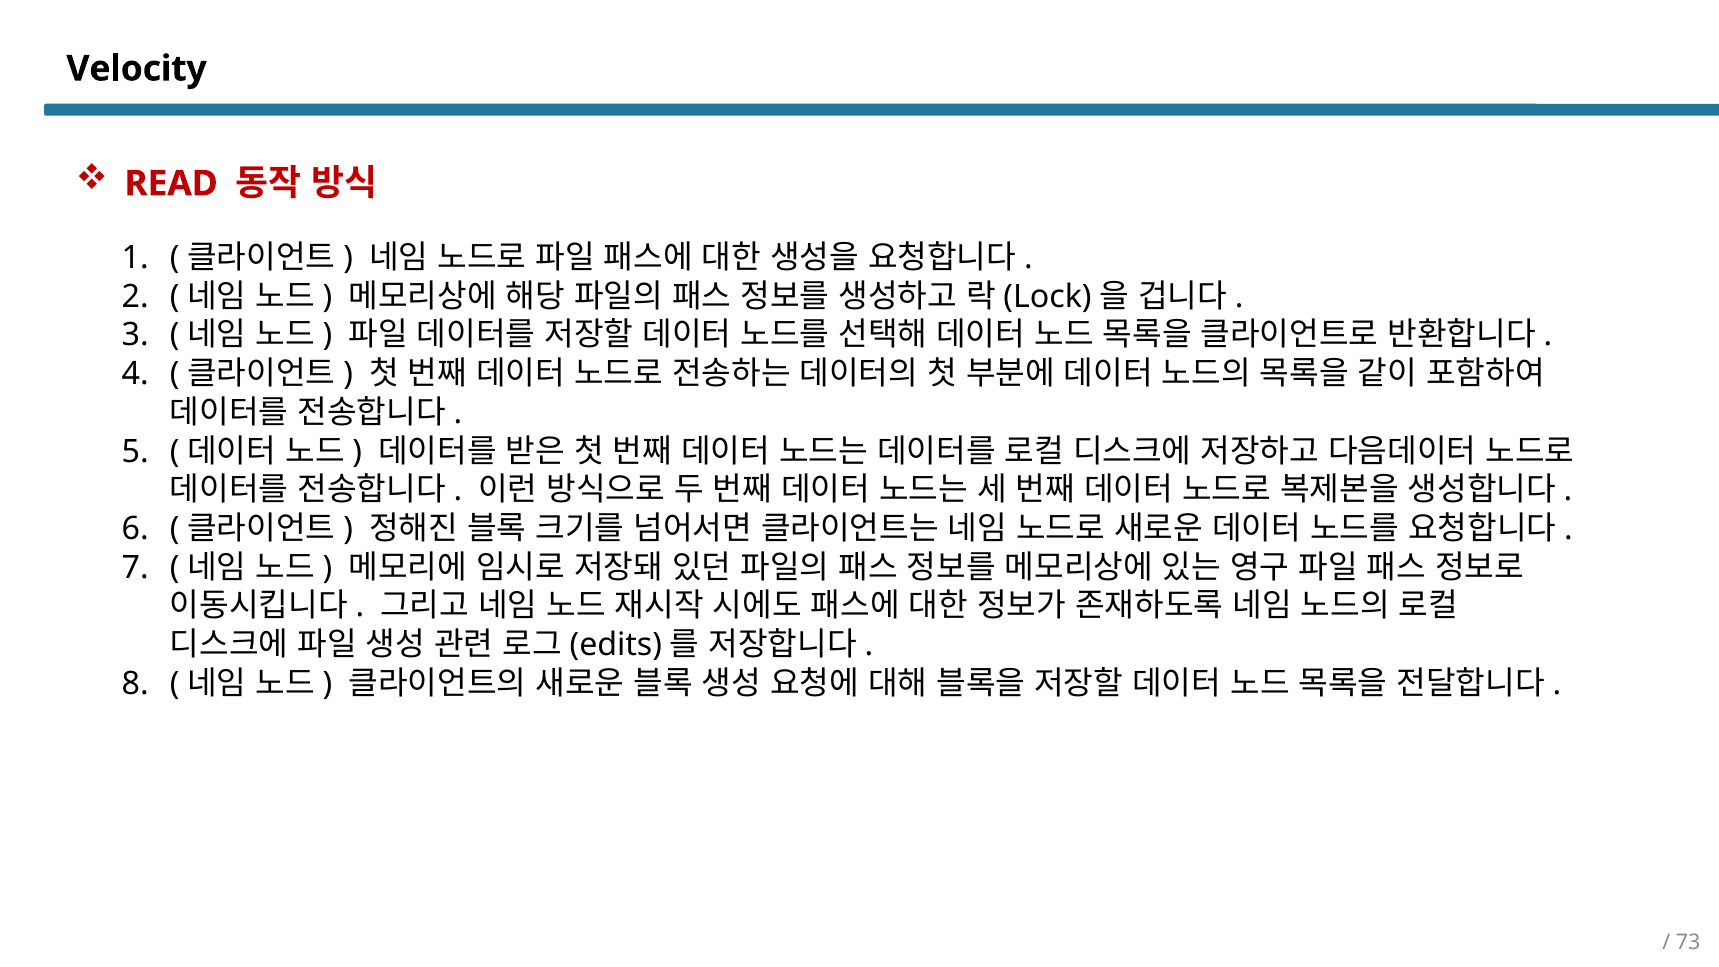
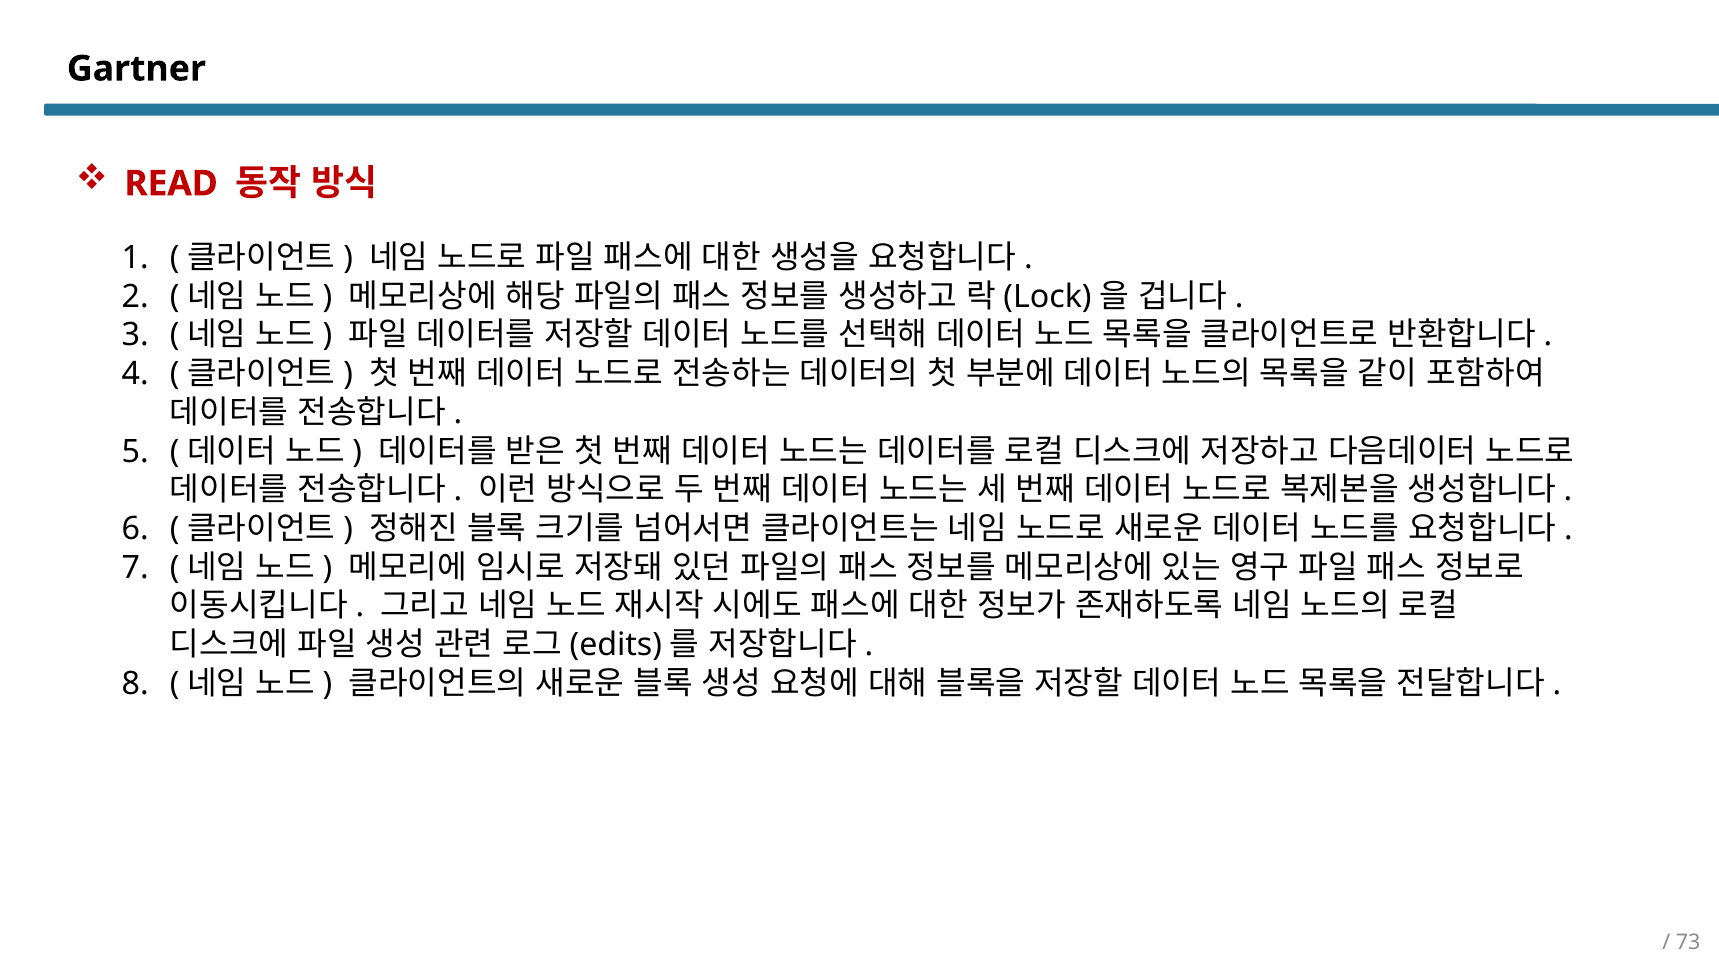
Velocity: Velocity -> Gartner
